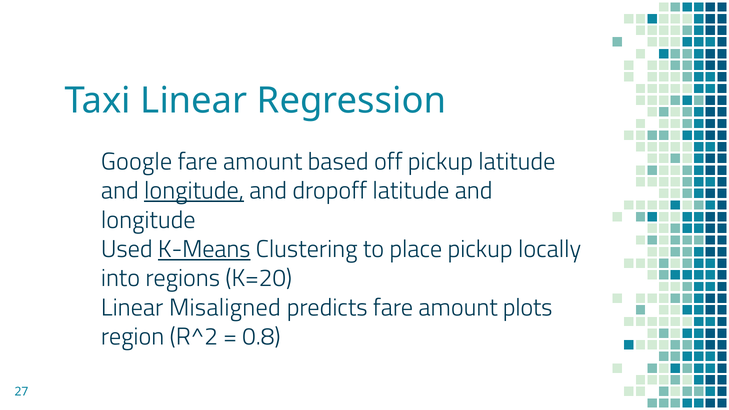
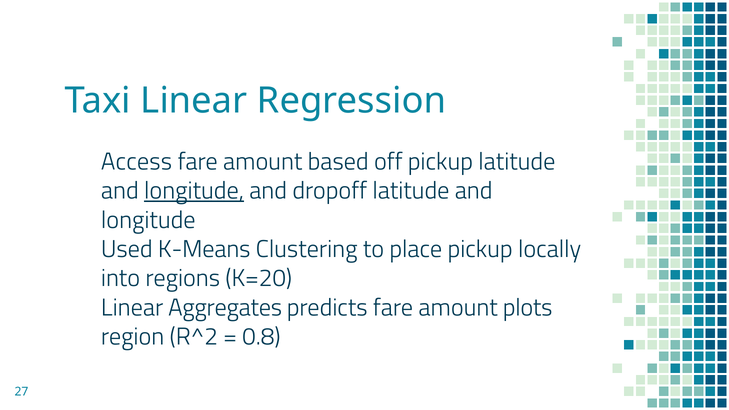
Google: Google -> Access
K-Means underline: present -> none
Misaligned: Misaligned -> Aggregates
